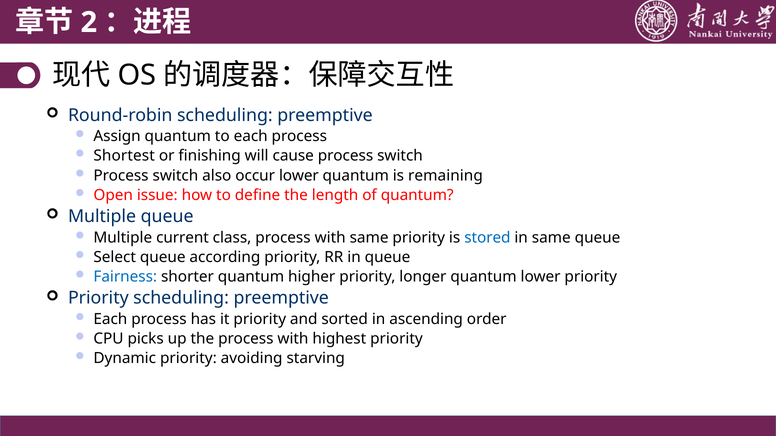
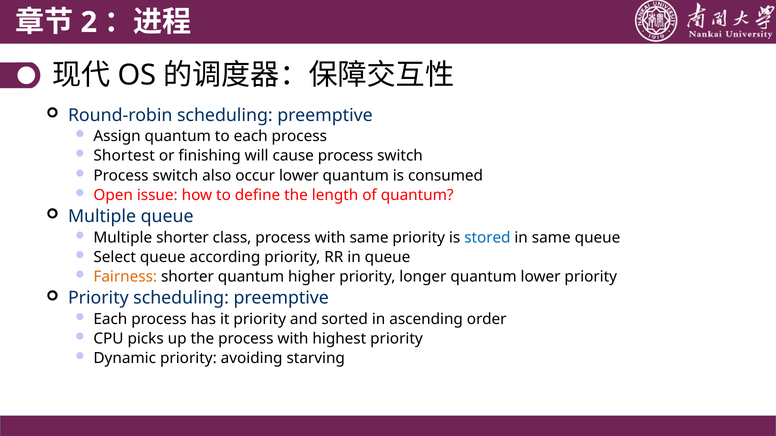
remaining: remaining -> consumed
Multiple current: current -> shorter
Fairness colour: blue -> orange
